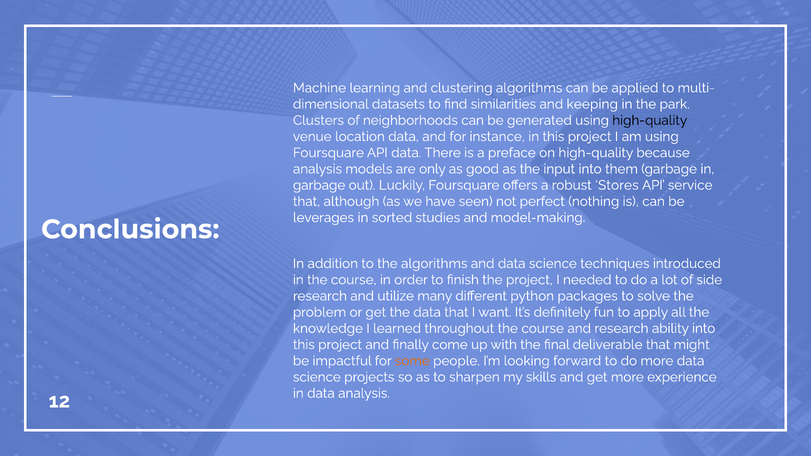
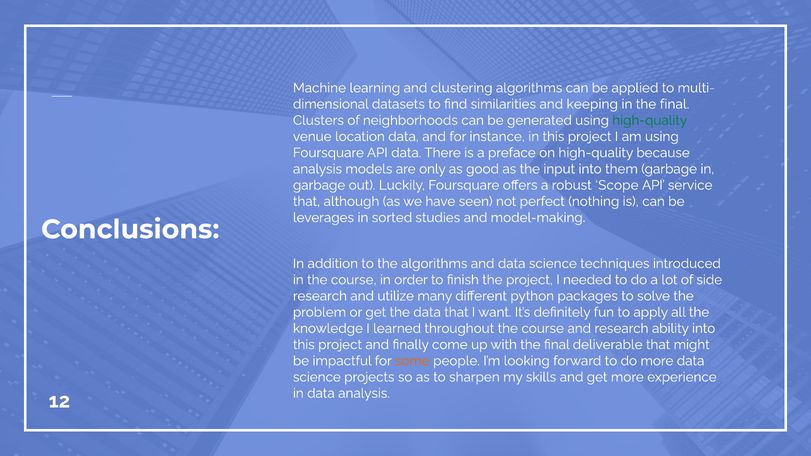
in the park: park -> final
high-quality at (650, 120) colour: black -> green
Stores: Stores -> Scope
